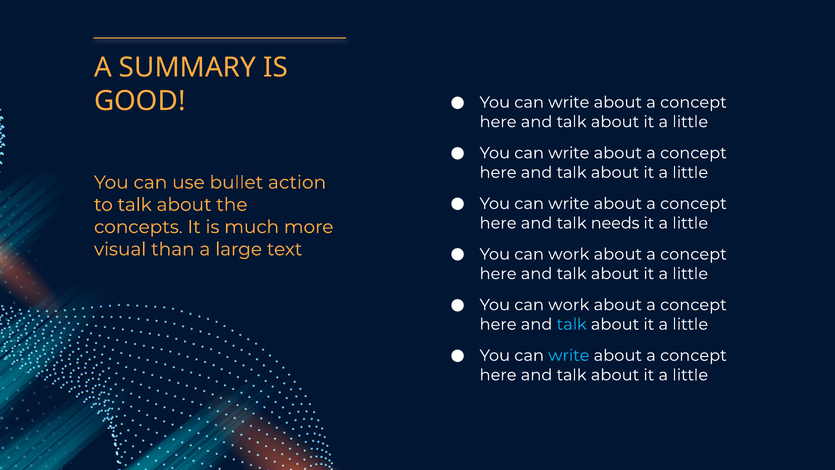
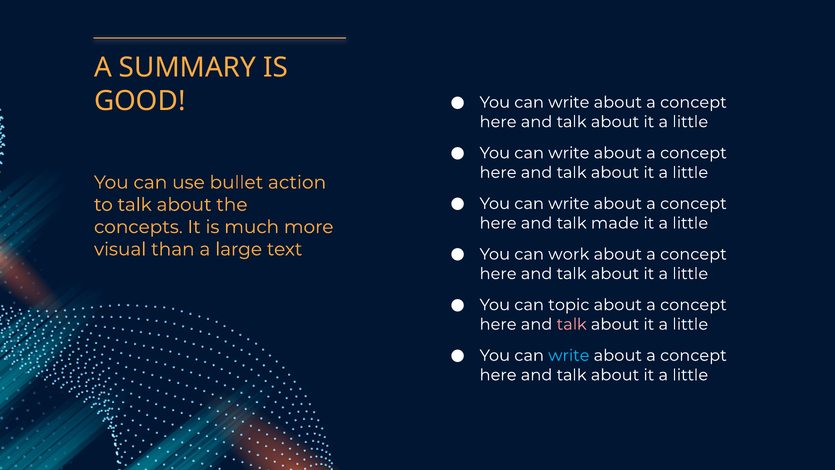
needs: needs -> made
work at (569, 305): work -> topic
talk at (572, 324) colour: light blue -> pink
